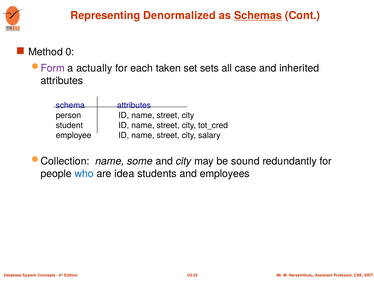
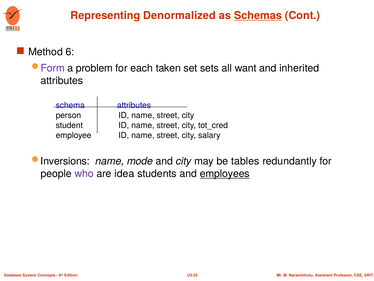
0: 0 -> 6
actually: actually -> problem
case: case -> want
Collection: Collection -> Inversions
some: some -> mode
sound: sound -> tables
who colour: blue -> purple
employees underline: none -> present
